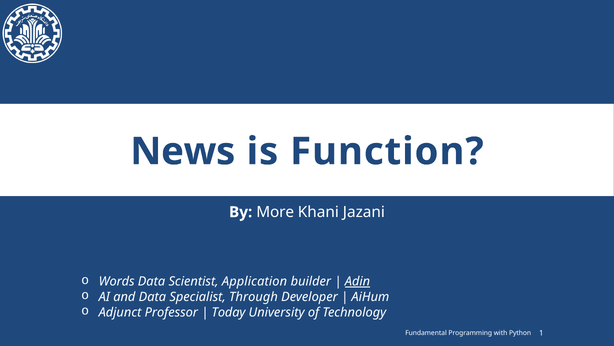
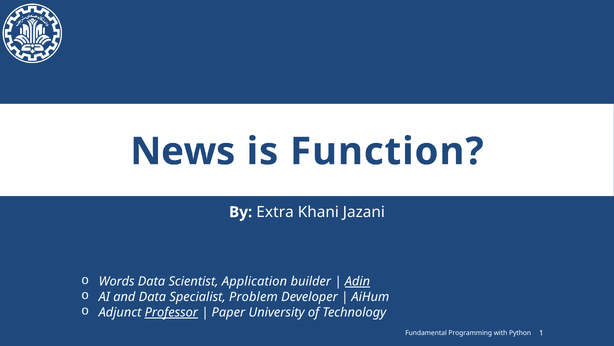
More: More -> Extra
Through: Through -> Problem
Professor underline: none -> present
Today: Today -> Paper
